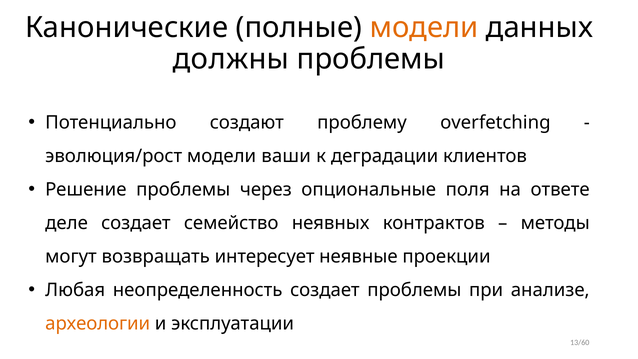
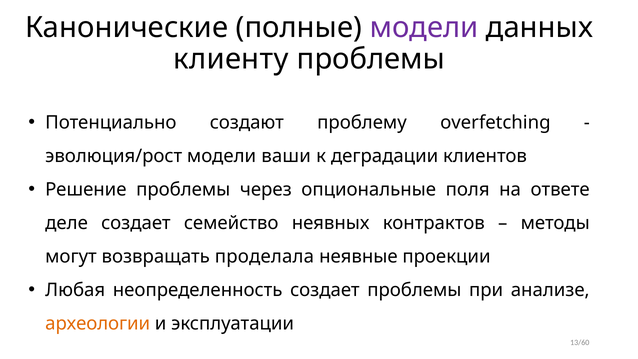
модели at (424, 27) colour: orange -> purple
должны: должны -> клиенту
интересует: интересует -> проделала
